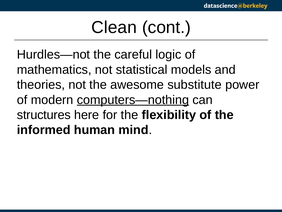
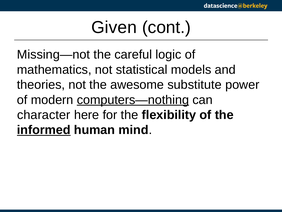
Clean: Clean -> Given
Hurdles—not: Hurdles—not -> Missing—not
structures: structures -> character
informed underline: none -> present
